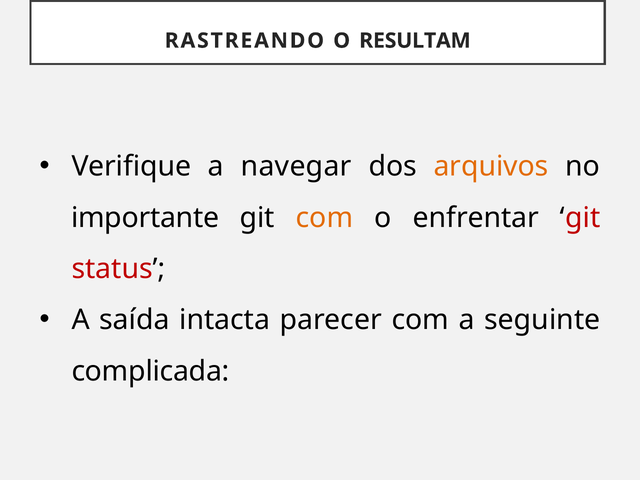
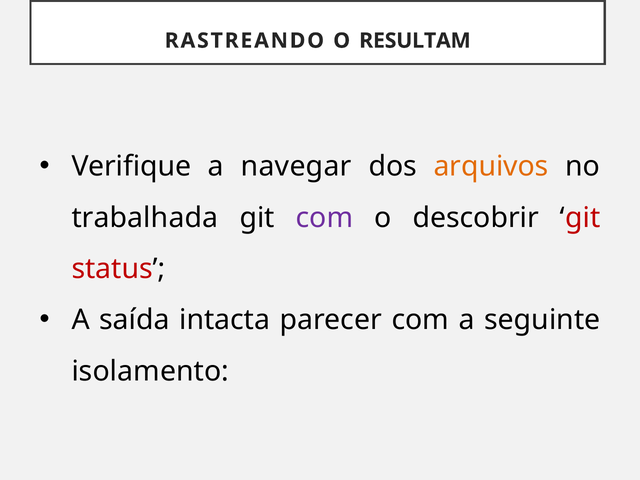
importante: importante -> trabalhada
com at (325, 218) colour: orange -> purple
enfrentar: enfrentar -> descobrir
complicada: complicada -> isolamento
